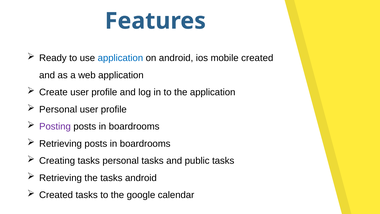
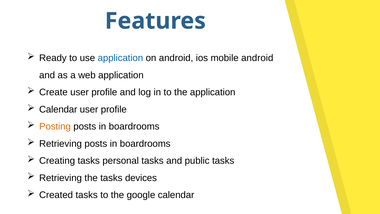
mobile created: created -> android
Personal at (58, 109): Personal -> Calendar
Posting colour: purple -> orange
tasks android: android -> devices
